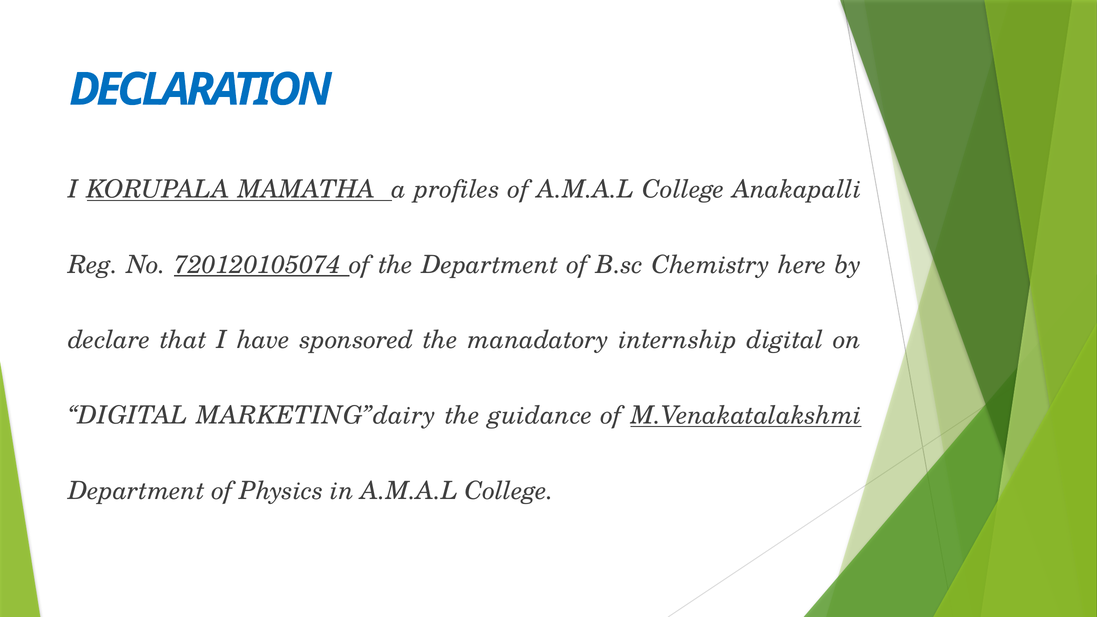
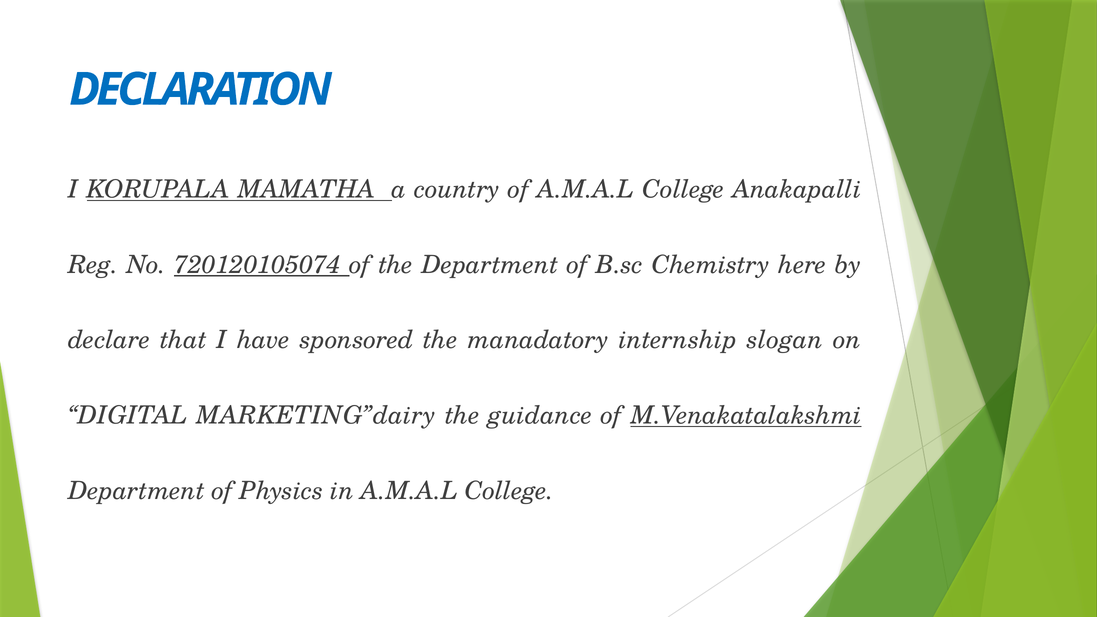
profiles: profiles -> country
internship digital: digital -> slogan
